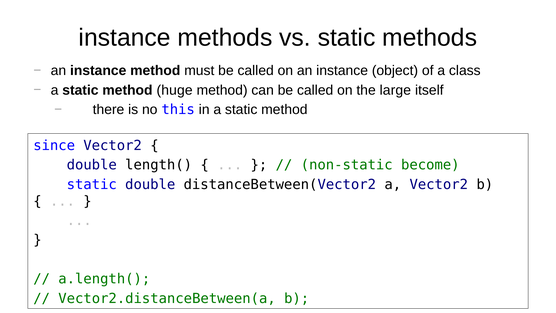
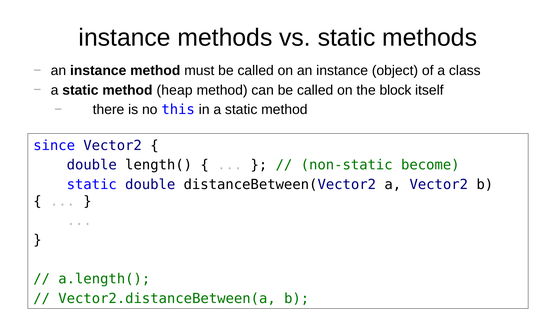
huge: huge -> heap
large: large -> block
